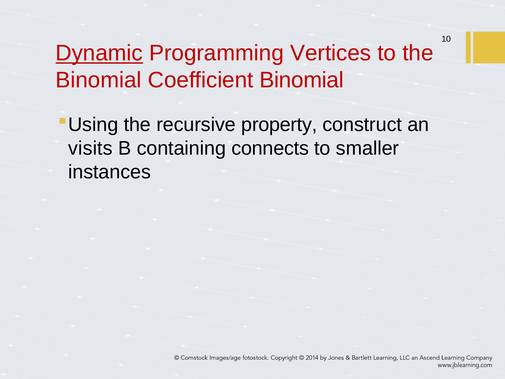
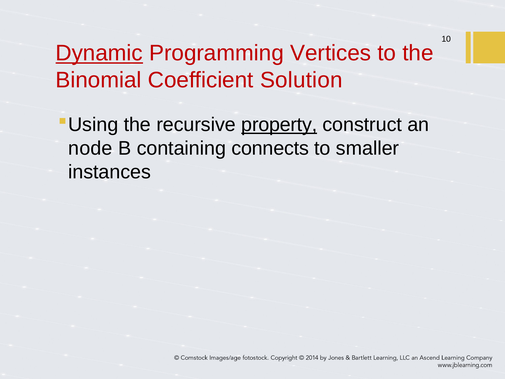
Coefficient Binomial: Binomial -> Solution
property underline: none -> present
visits: visits -> node
